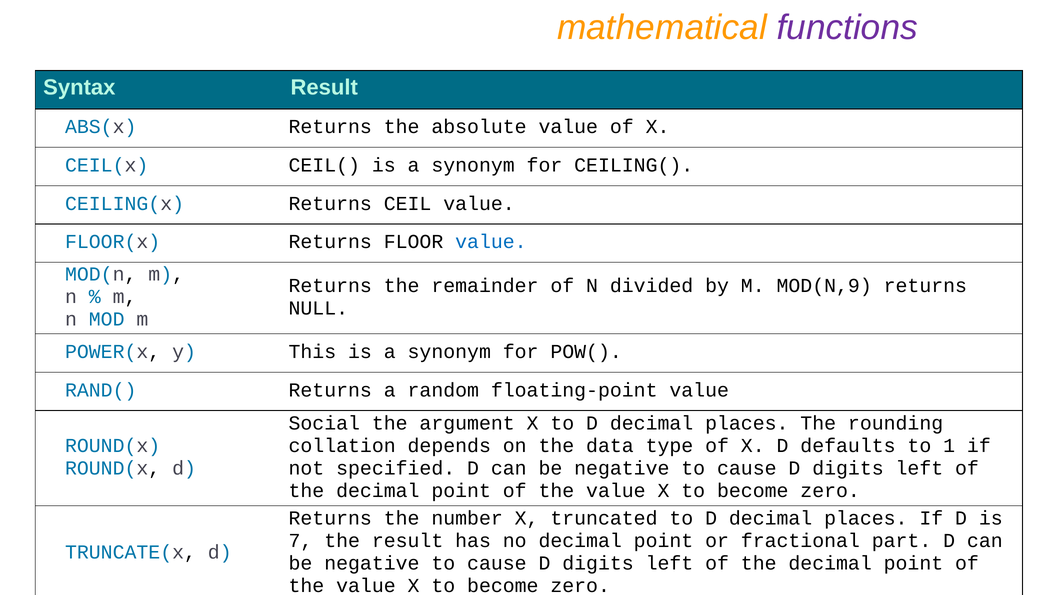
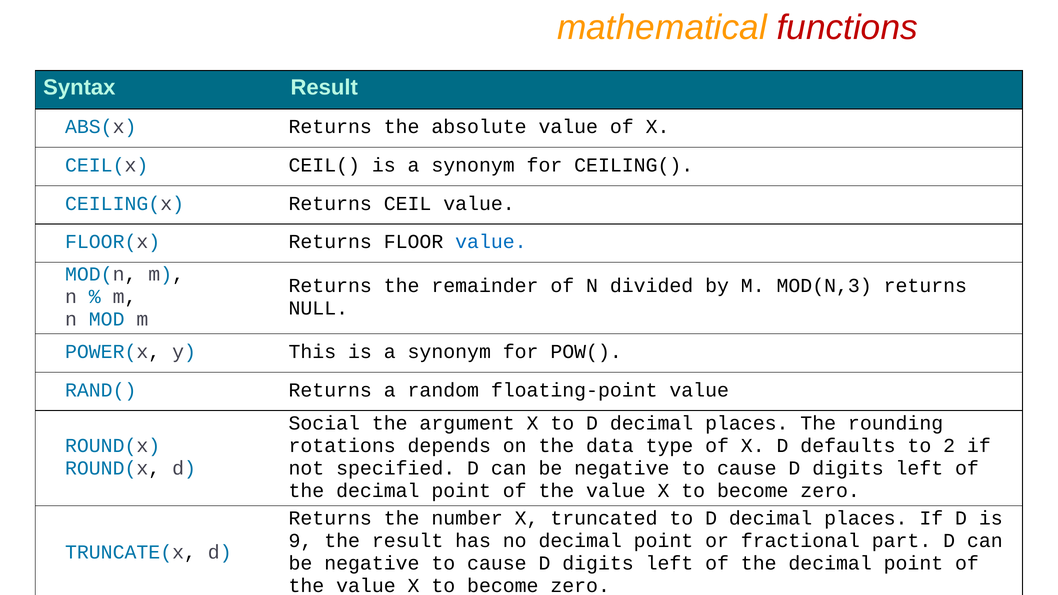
functions colour: purple -> red
MOD(N,9: MOD(N,9 -> MOD(N,3
collation: collation -> rotations
1: 1 -> 2
7: 7 -> 9
